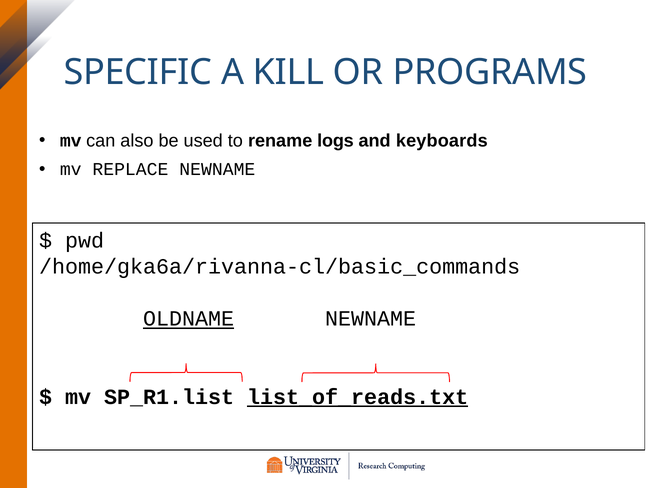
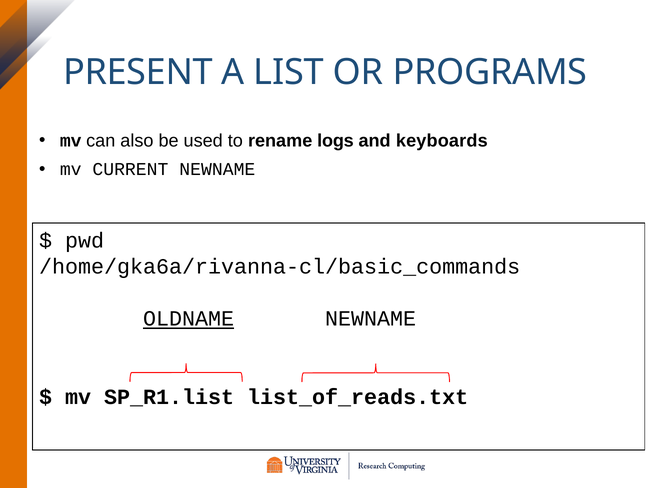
SPECIFIC: SPECIFIC -> PRESENT
KILL: KILL -> LIST
REPLACE: REPLACE -> CURRENT
list_of_reads.txt underline: present -> none
